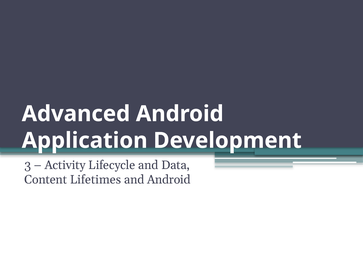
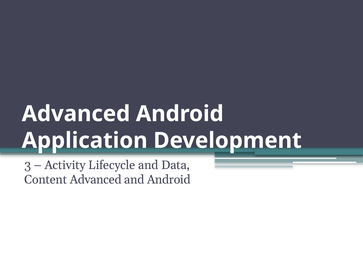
Content Lifetimes: Lifetimes -> Advanced
